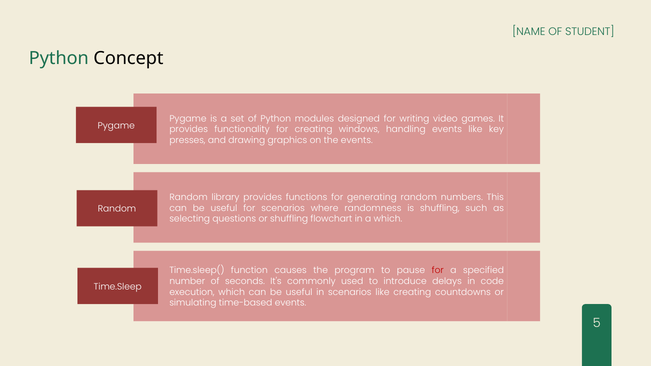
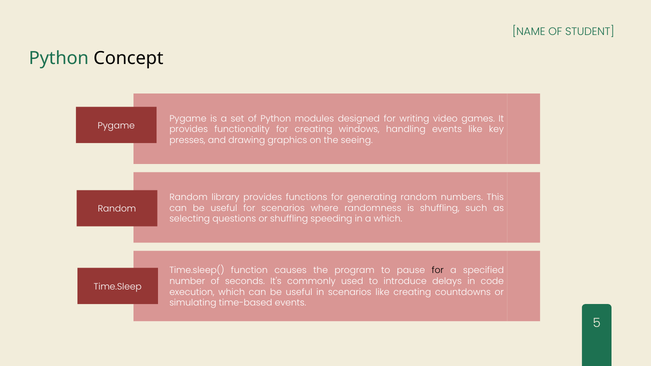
the events: events -> seeing
flowchart: flowchart -> speeding
for at (438, 271) colour: red -> black
